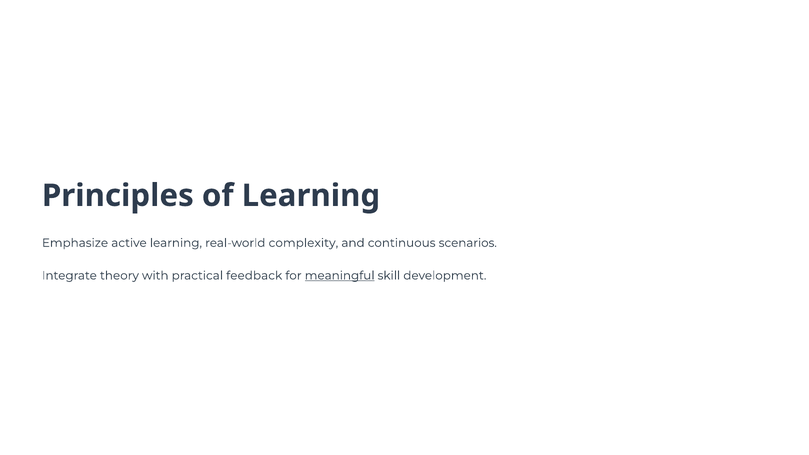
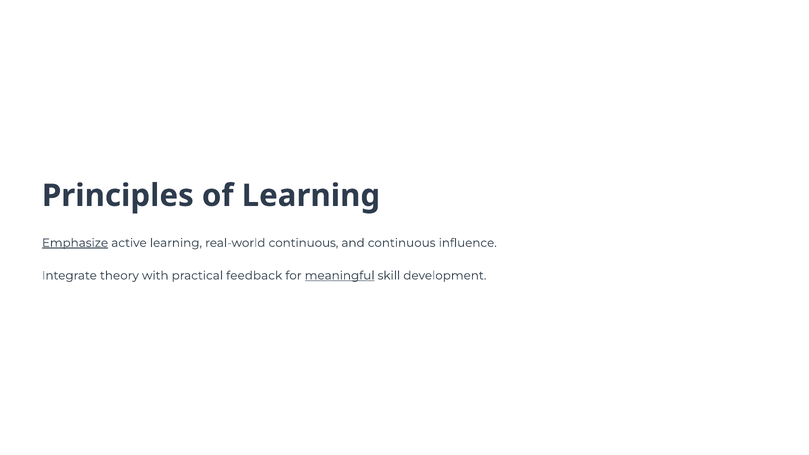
Emphasize underline: none -> present
real-world complexity: complexity -> continuous
scenarios: scenarios -> influence
